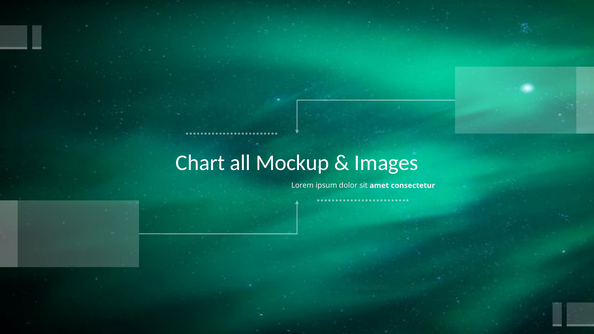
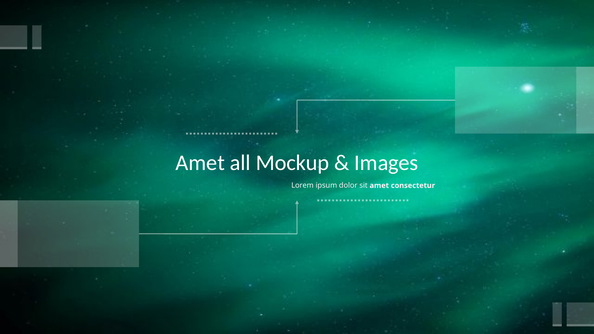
Chart at (200, 163): Chart -> Amet
